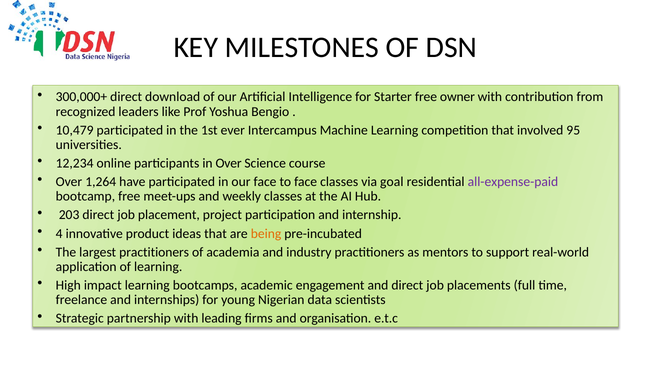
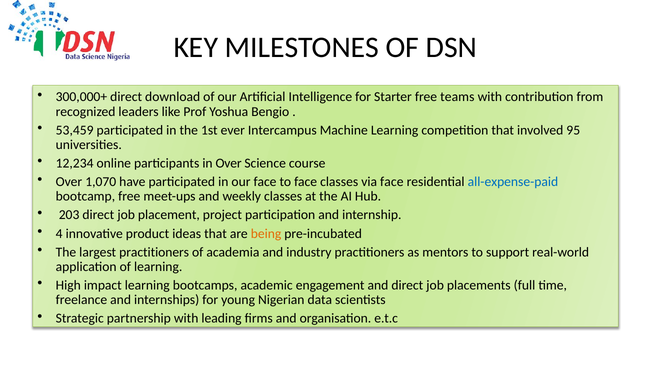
owner: owner -> teams
10,479: 10,479 -> 53,459
1,264: 1,264 -> 1,070
via goal: goal -> face
all-expense-paid colour: purple -> blue
